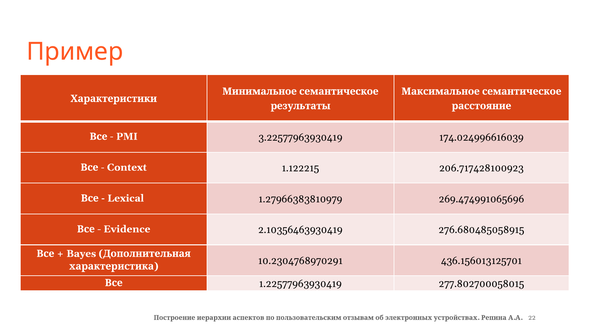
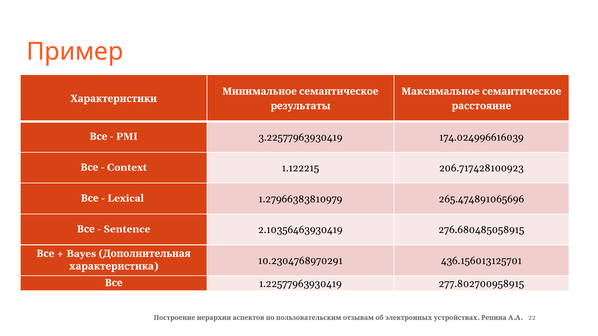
269.474991065696: 269.474991065696 -> 265.474891065696
Evidence: Evidence -> Sentence
277.802700058015: 277.802700058015 -> 277.802700958915
